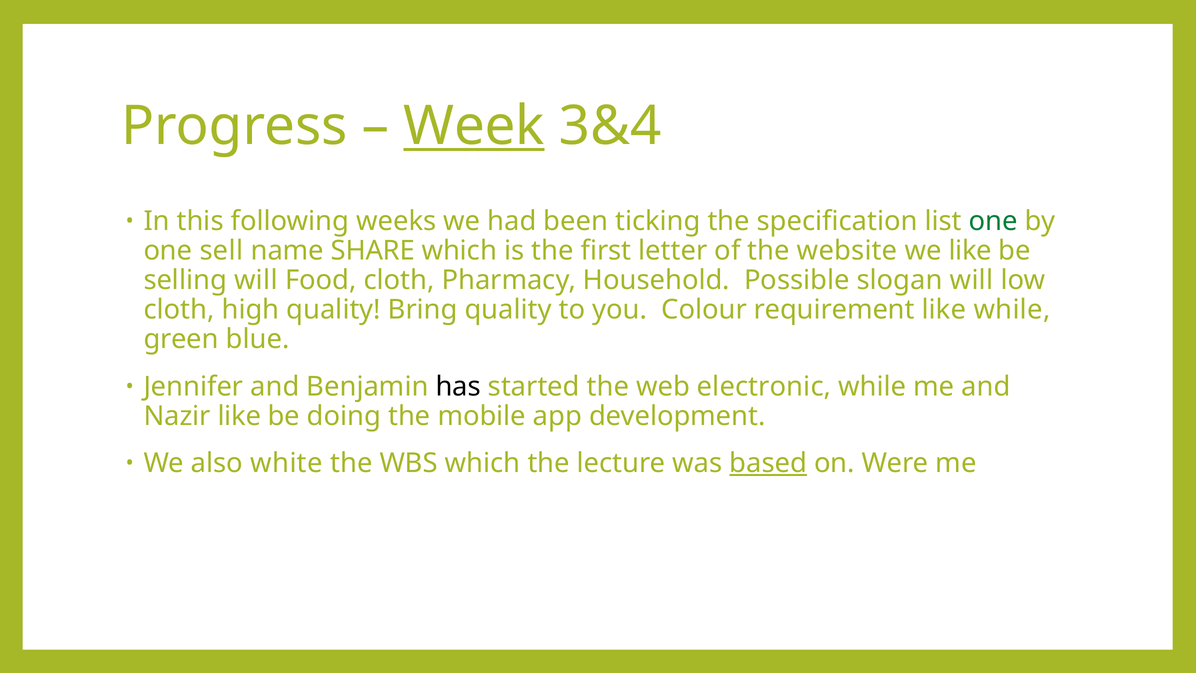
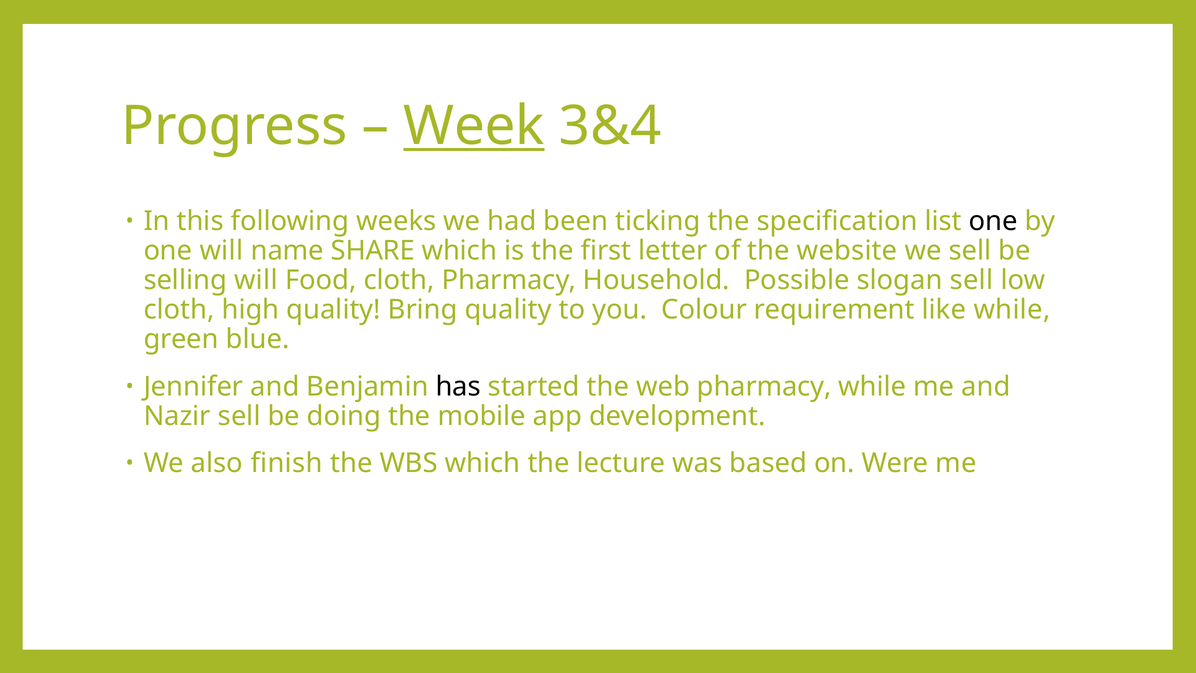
one at (993, 221) colour: green -> black
one sell: sell -> will
we like: like -> sell
slogan will: will -> sell
web electronic: electronic -> pharmacy
Nazir like: like -> sell
white: white -> finish
based underline: present -> none
